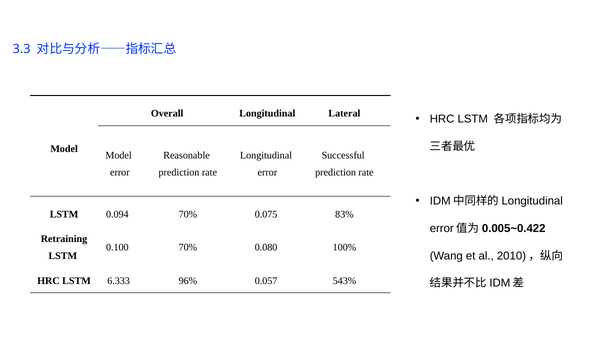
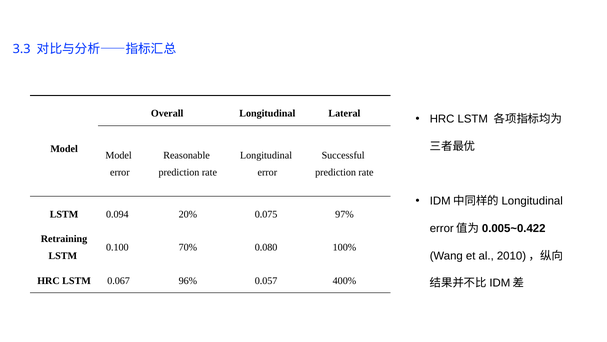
0.094 70%: 70% -> 20%
83%: 83% -> 97%
6.333: 6.333 -> 0.067
543%: 543% -> 400%
